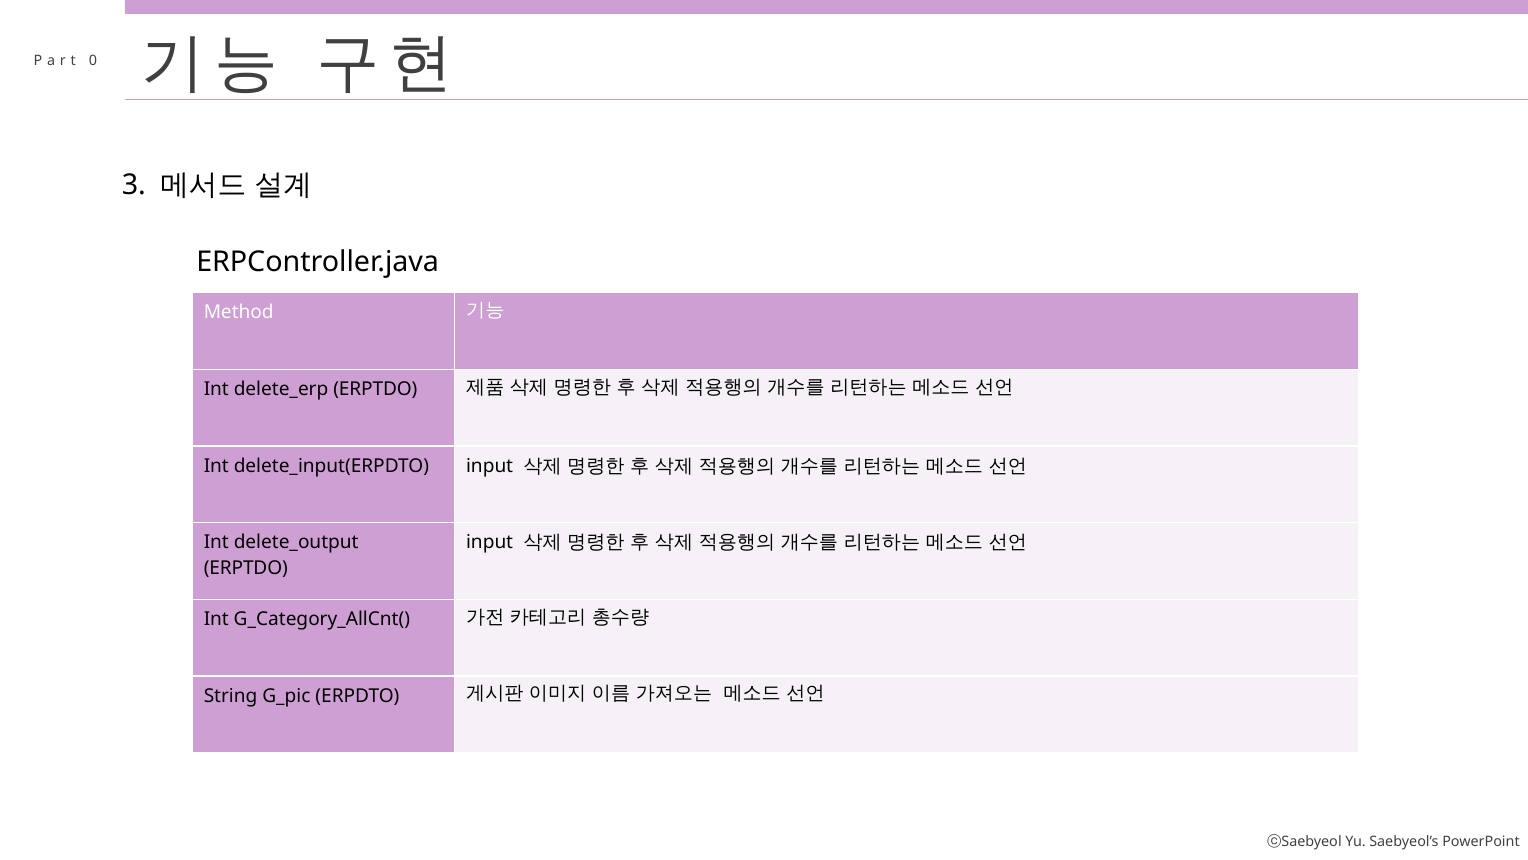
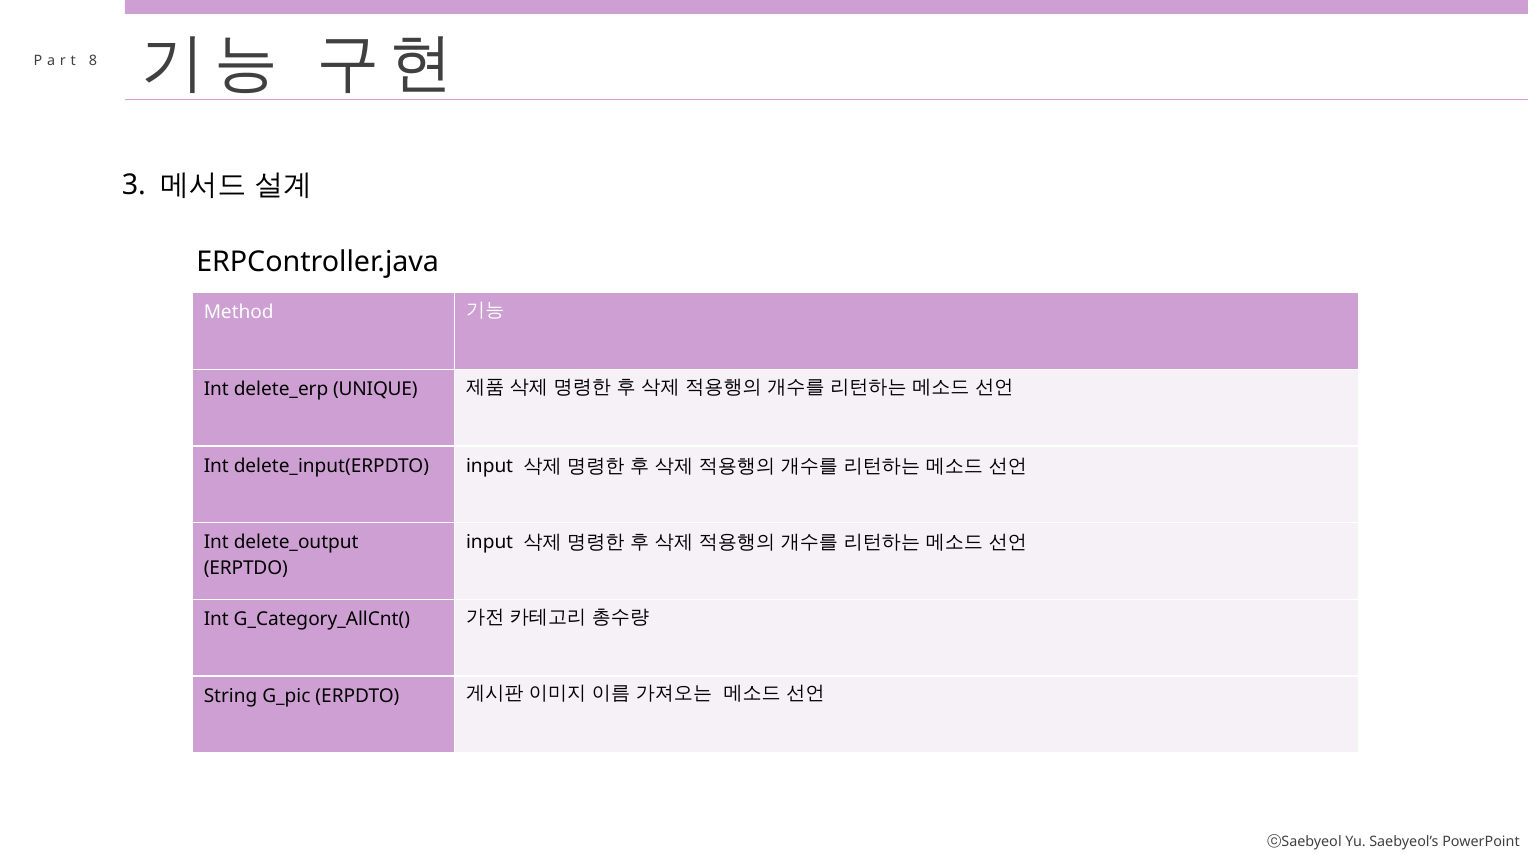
0: 0 -> 8
ERPTDO at (375, 389): ERPTDO -> UNIQUE
